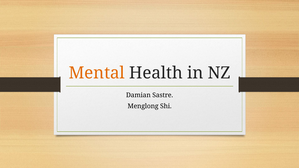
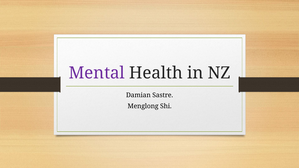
Mental colour: orange -> purple
